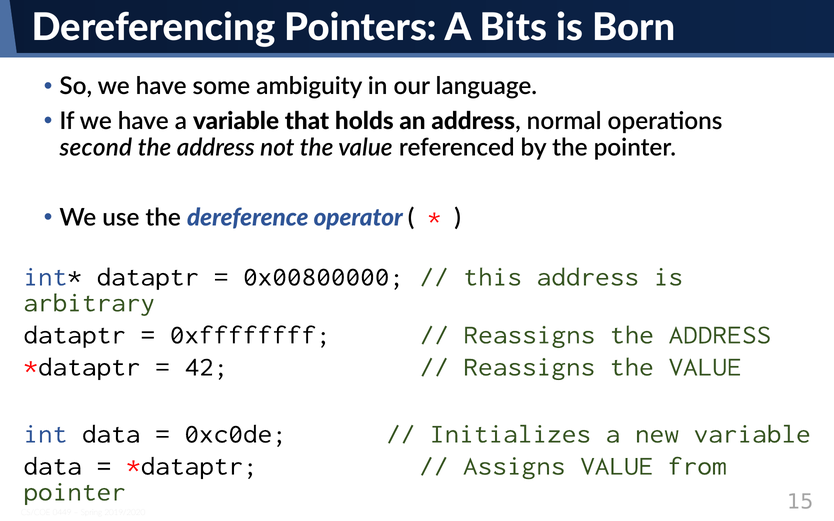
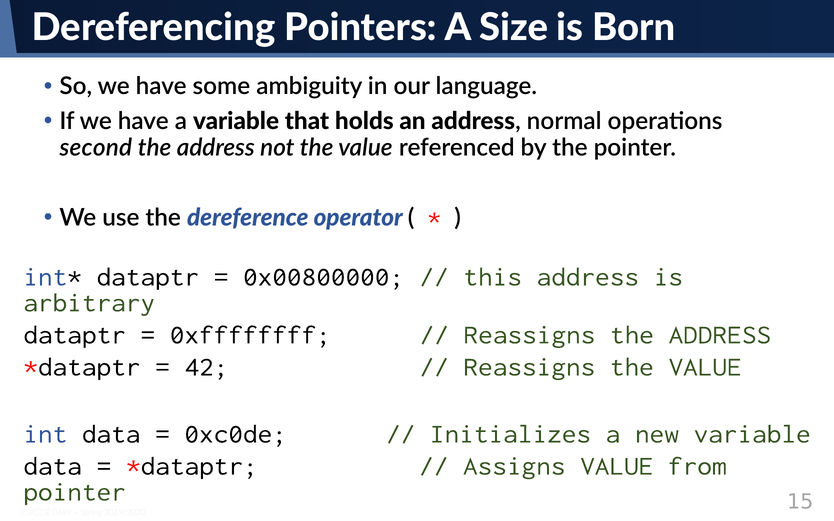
Bits: Bits -> Size
